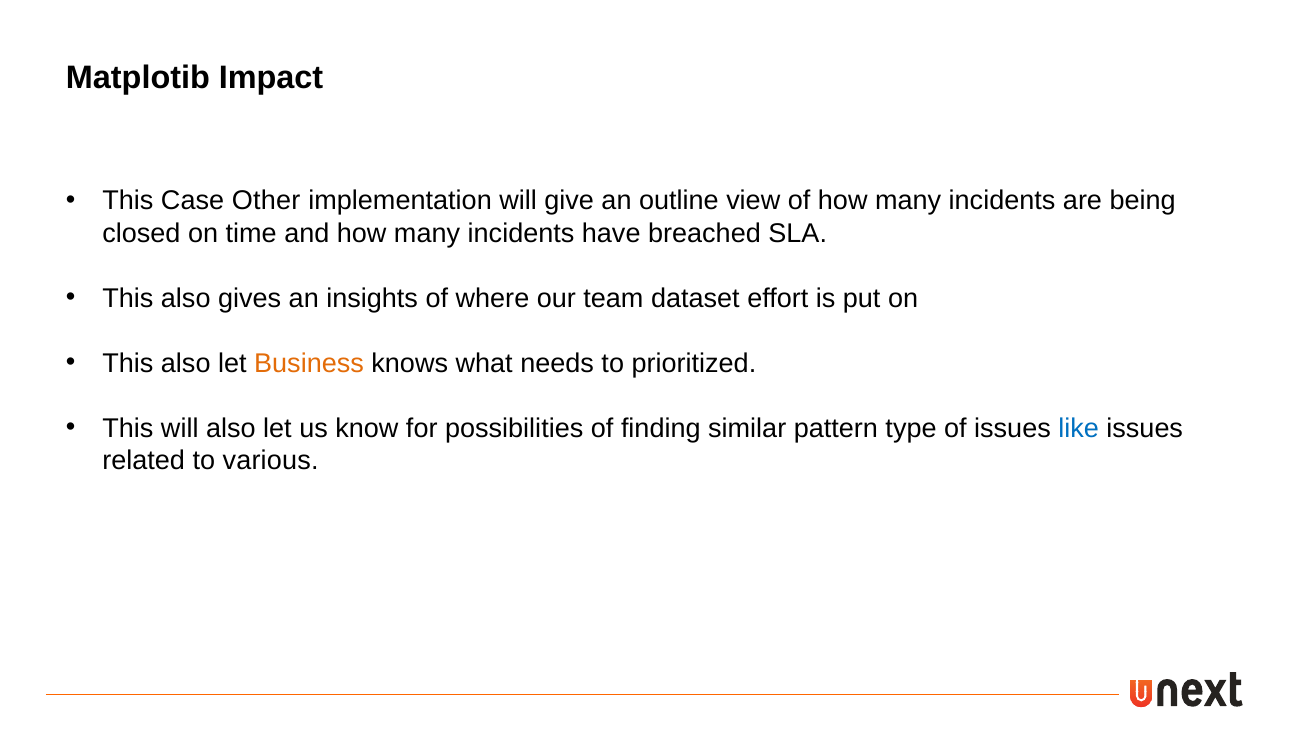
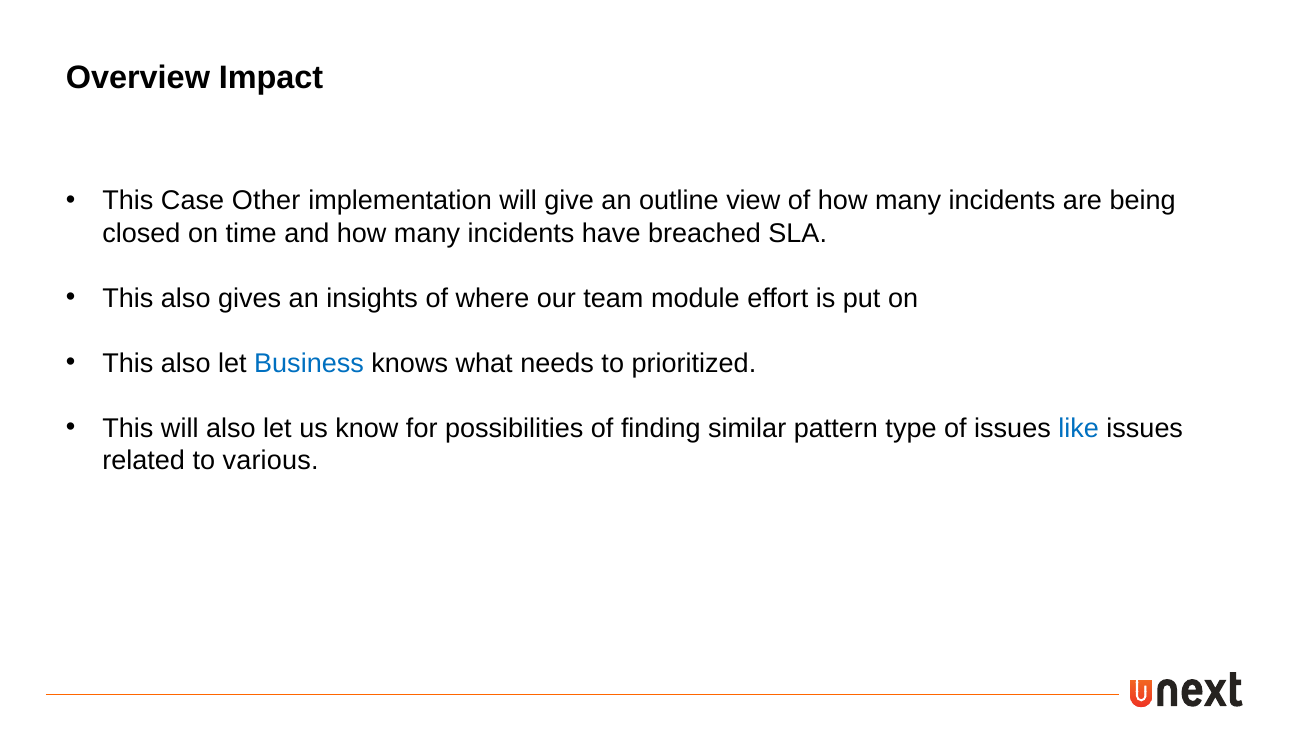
Matplotib: Matplotib -> Overview
dataset: dataset -> module
Business colour: orange -> blue
